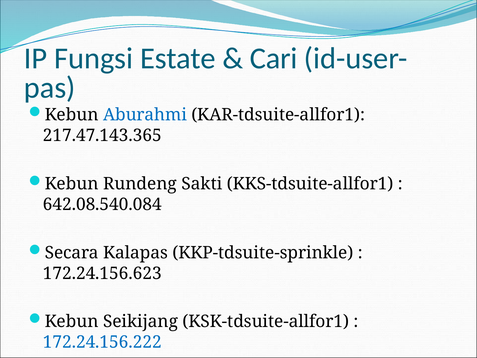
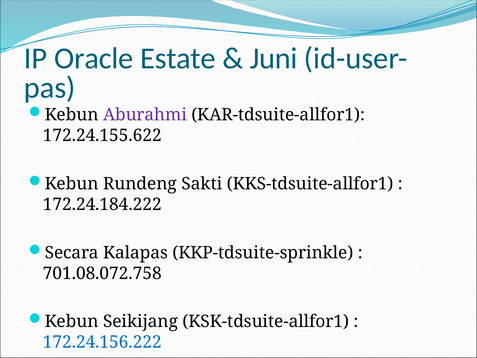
Fungsi: Fungsi -> Oracle
Cari: Cari -> Juni
Aburahmi colour: blue -> purple
217.47.143.365: 217.47.143.365 -> 172.24.155.622
642.08.540.084: 642.08.540.084 -> 172.24.184.222
172.24.156.623: 172.24.156.623 -> 701.08.072.758
